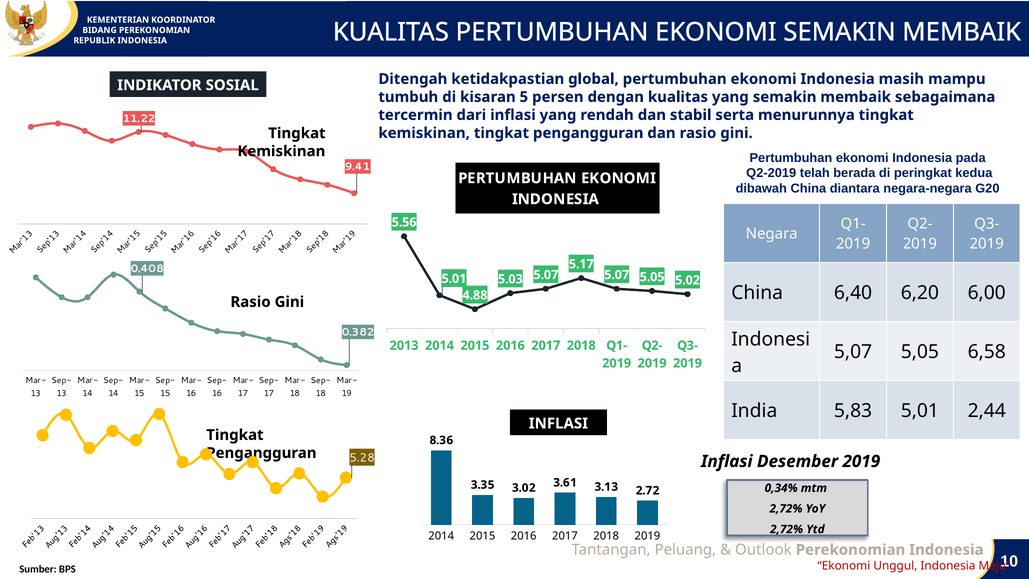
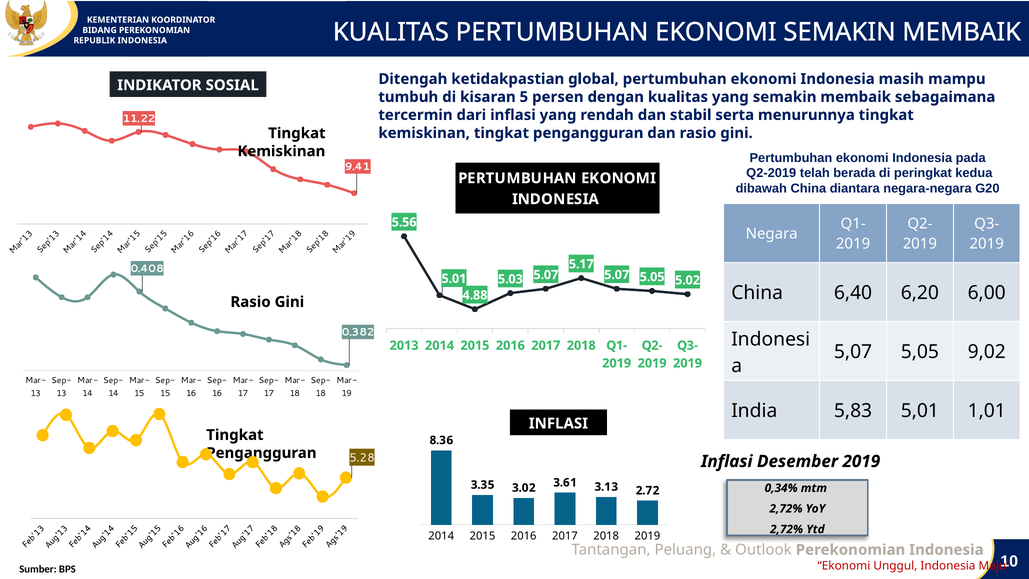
6,58: 6,58 -> 9,02
2,44: 2,44 -> 1,01
